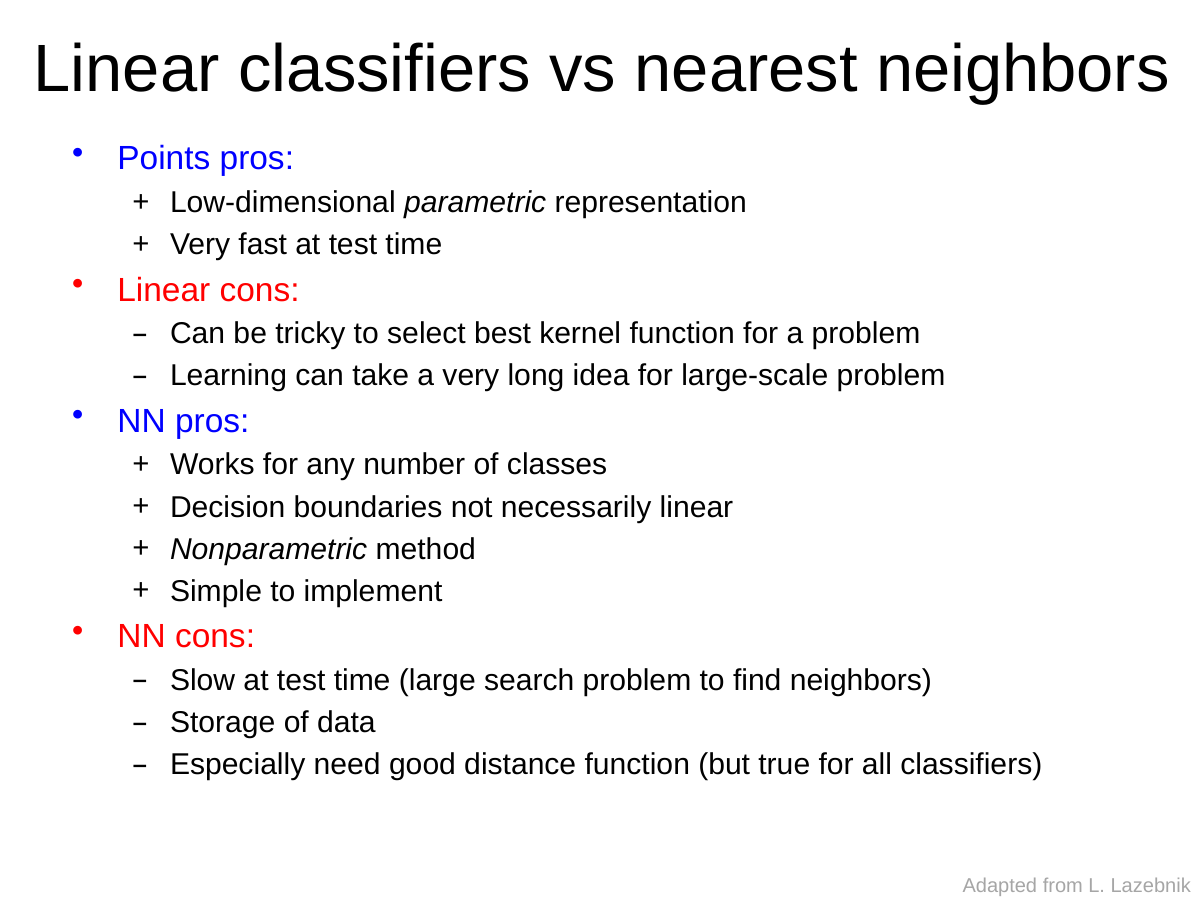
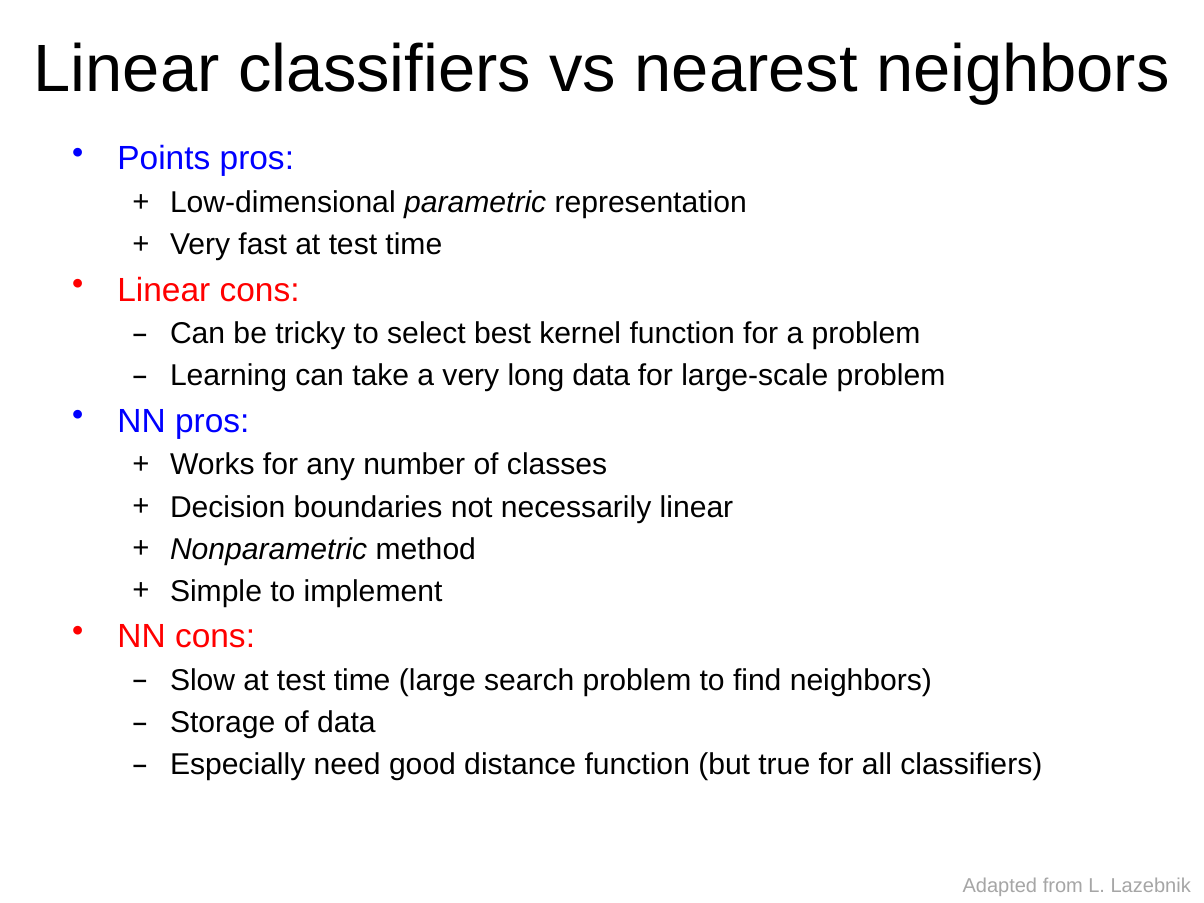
long idea: idea -> data
